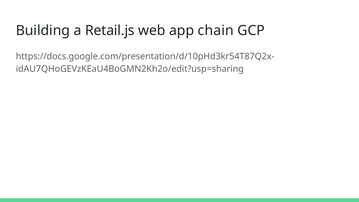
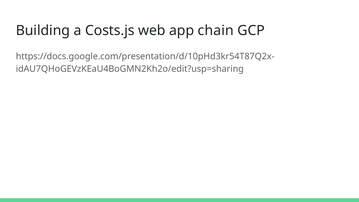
Retail.js: Retail.js -> Costs.js
